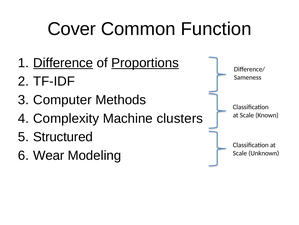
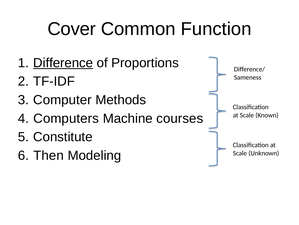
Proportions underline: present -> none
Complexity: Complexity -> Computers
clusters: clusters -> courses
Structured: Structured -> Constitute
Wear: Wear -> Then
